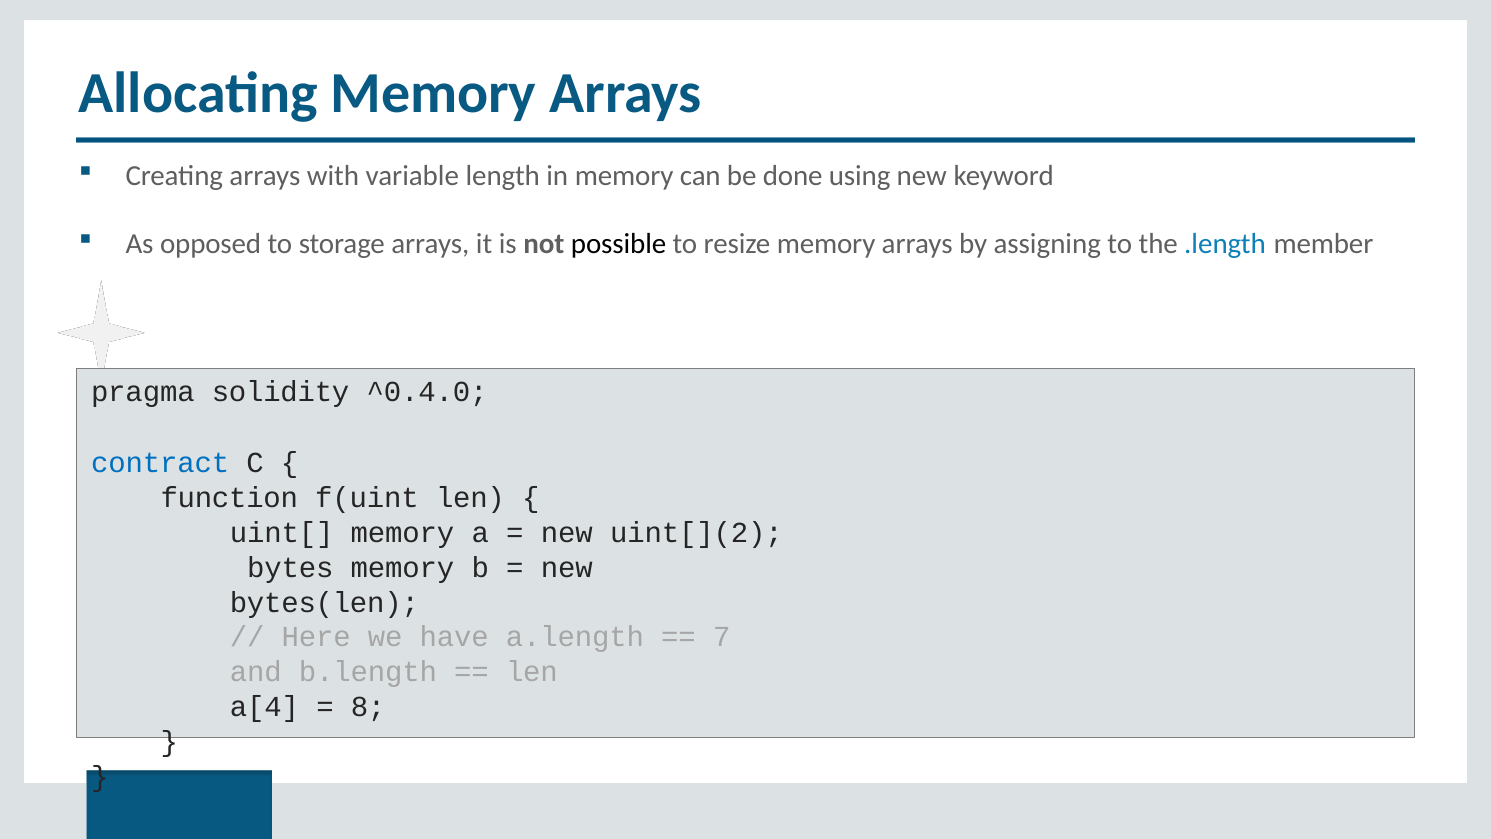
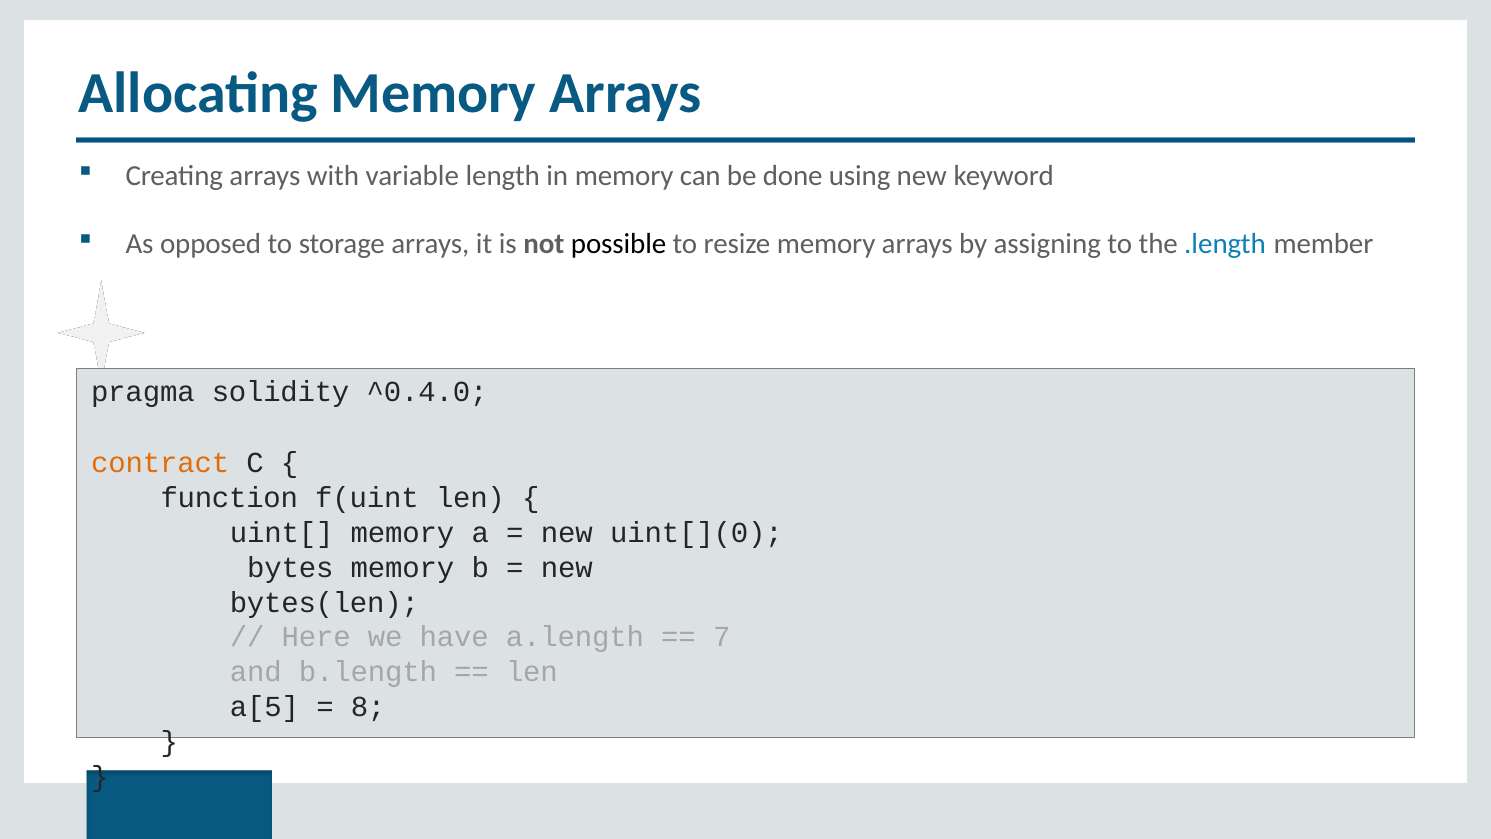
contract colour: blue -> orange
uint[](2: uint[](2 -> uint[](0
a[4: a[4 -> a[5
